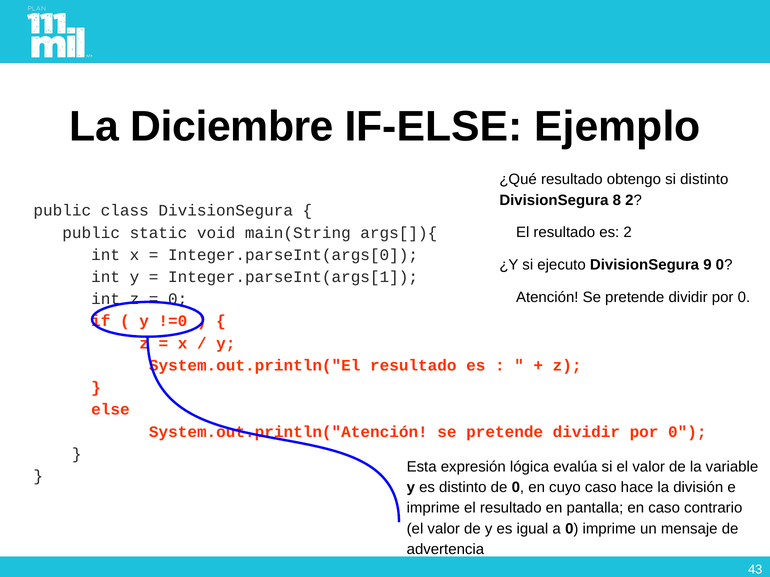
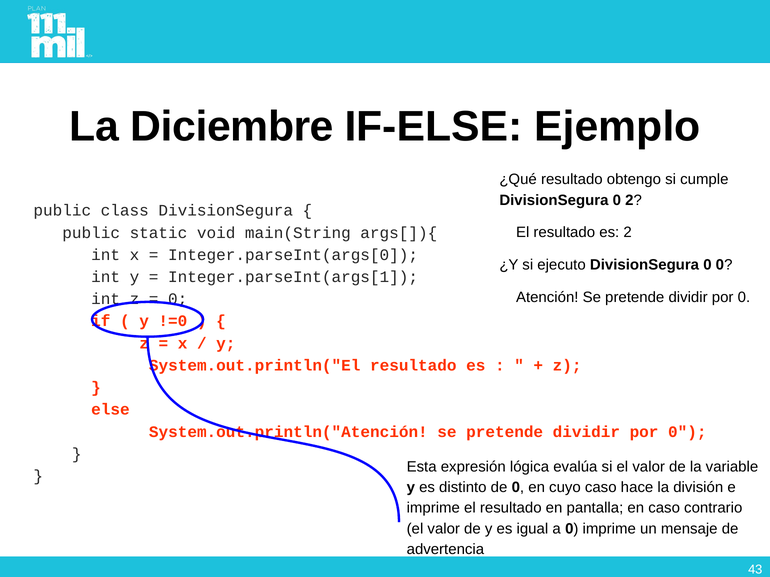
si distinto: distinto -> cumple
8 at (617, 200): 8 -> 0
ejecuto DivisionSegura 9: 9 -> 0
